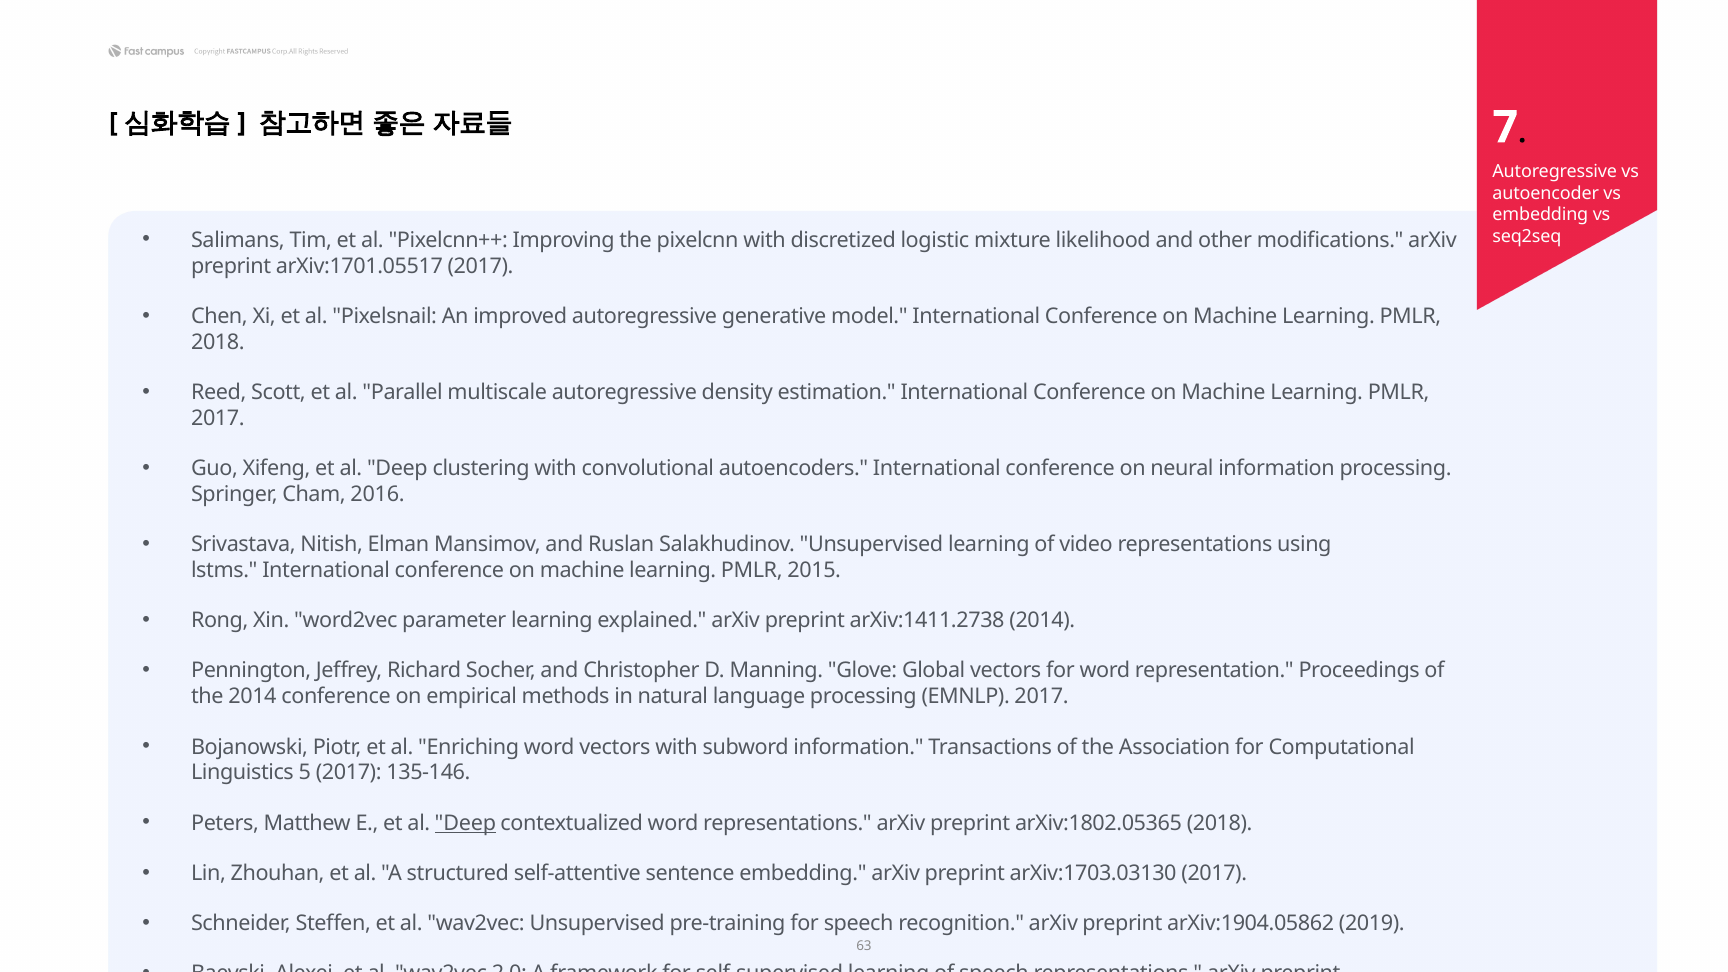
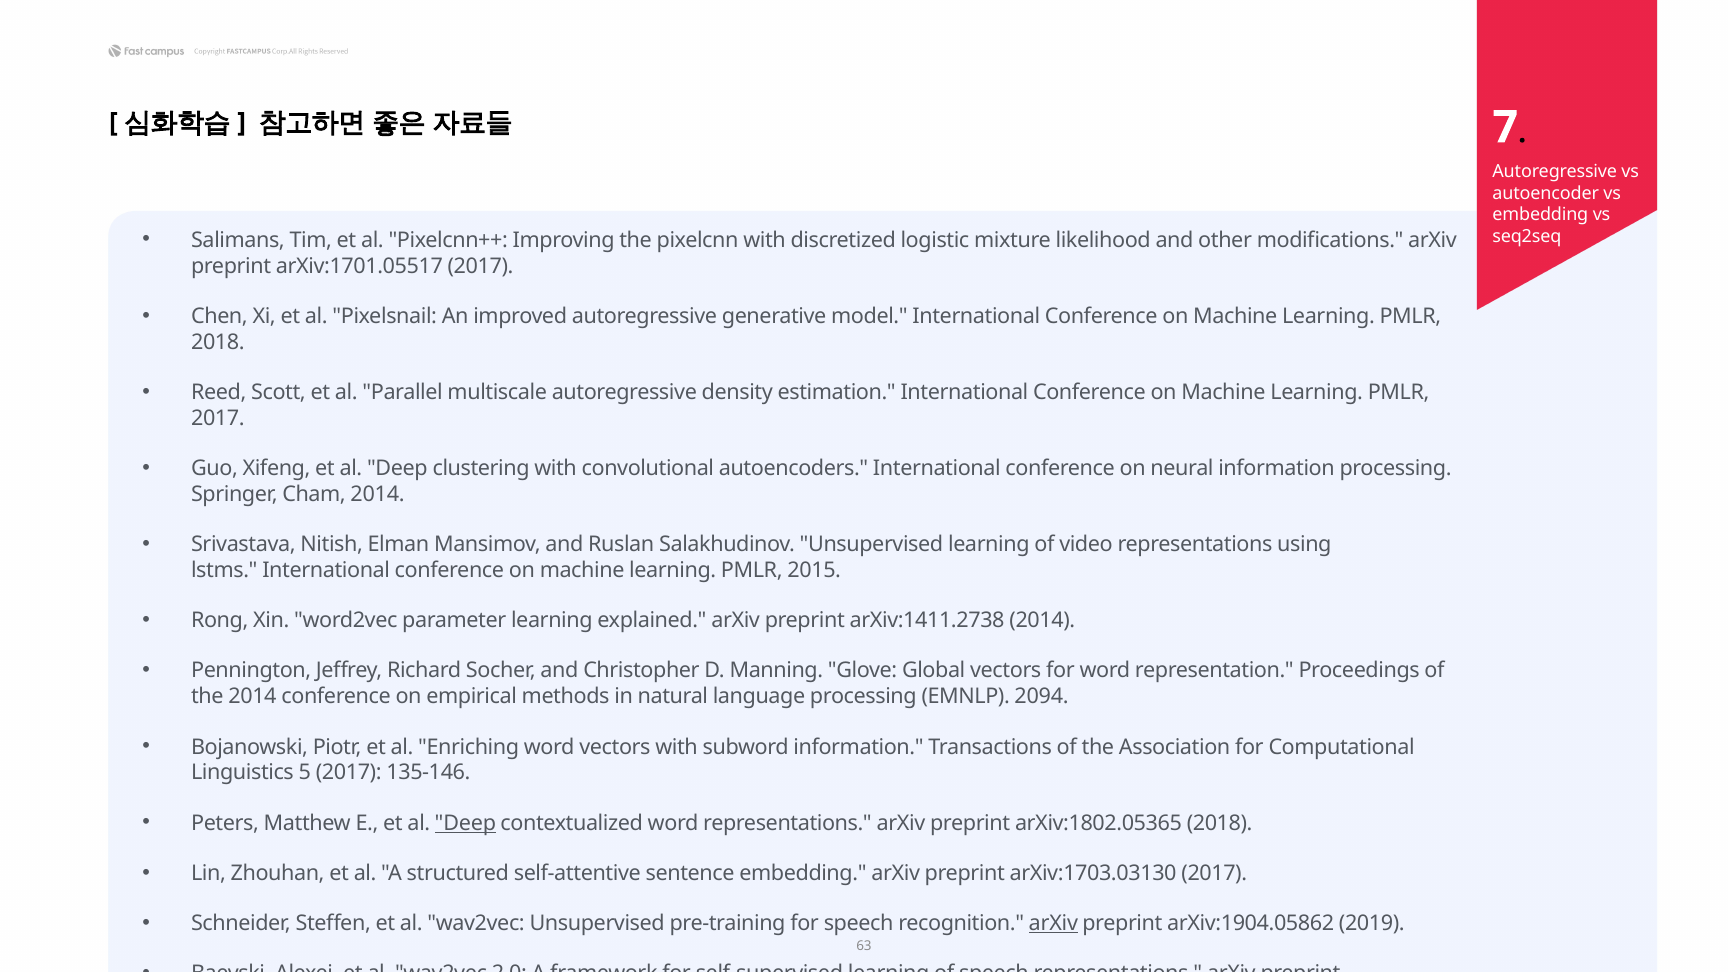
Cham 2016: 2016 -> 2014
EMNLP 2017: 2017 -> 2094
arXiv at (1053, 924) underline: none -> present
